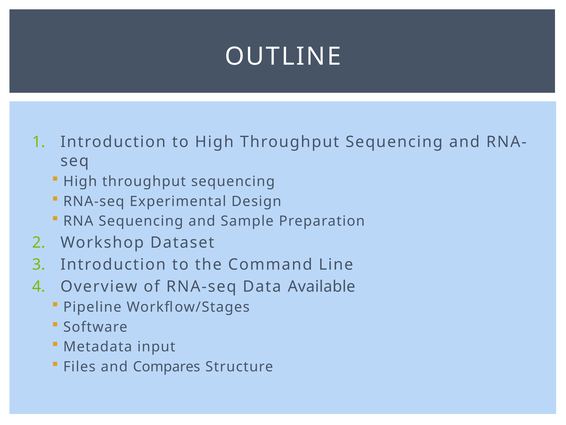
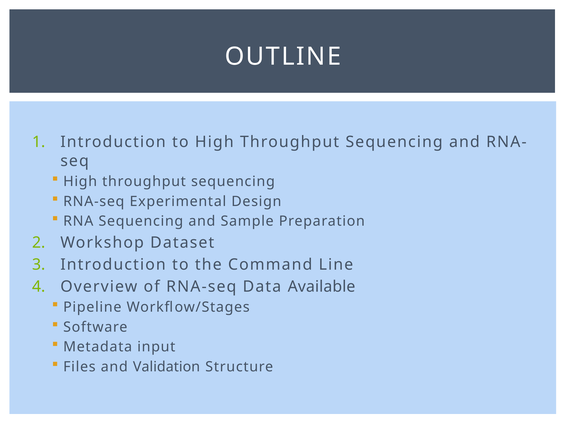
Compares: Compares -> Validation
